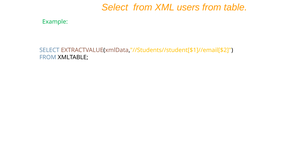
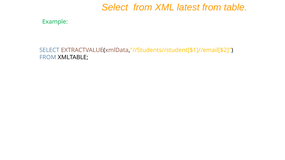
users: users -> latest
